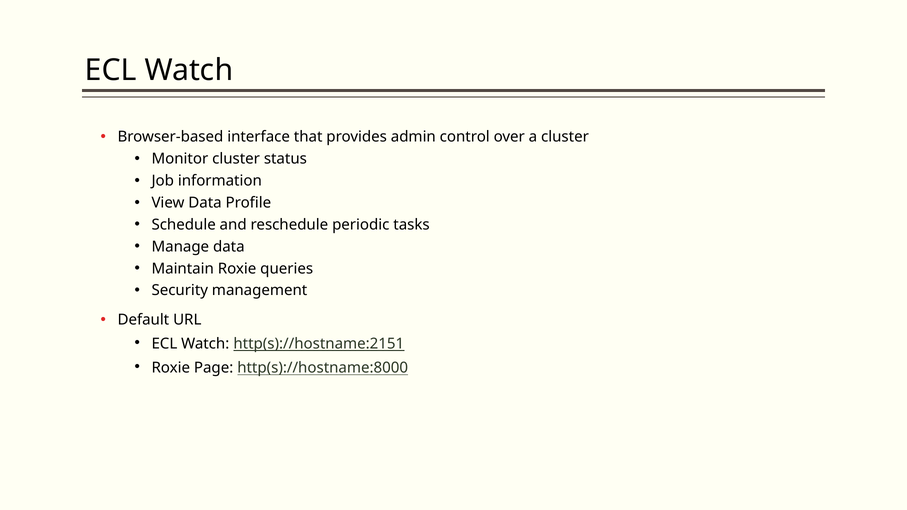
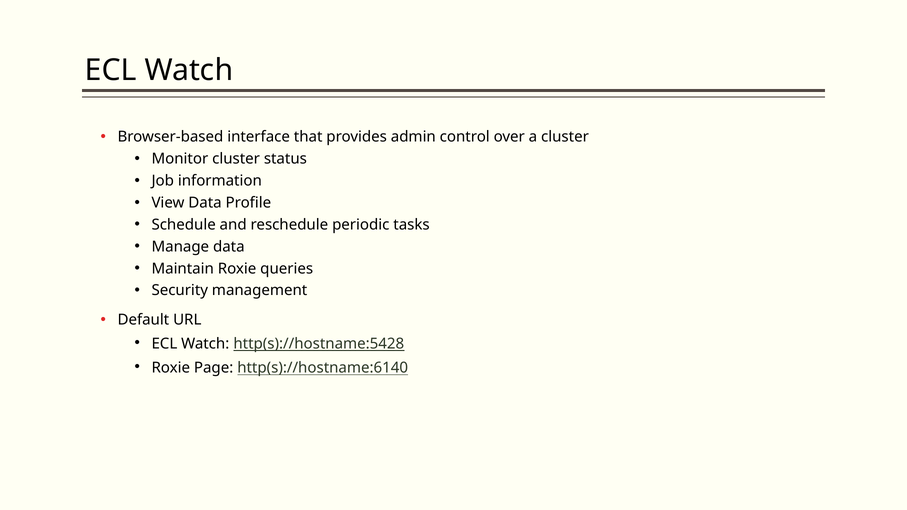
http(s)://hostname:2151: http(s)://hostname:2151 -> http(s)://hostname:5428
http(s)://hostname:8000: http(s)://hostname:8000 -> http(s)://hostname:6140
